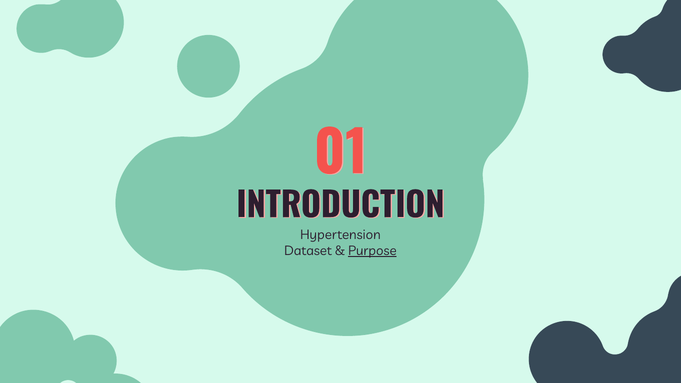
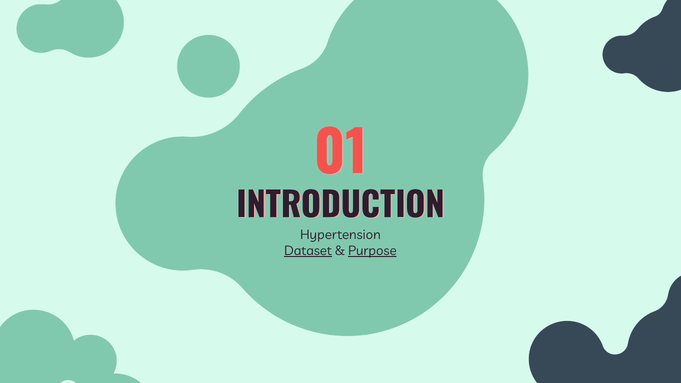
Dataset underline: none -> present
